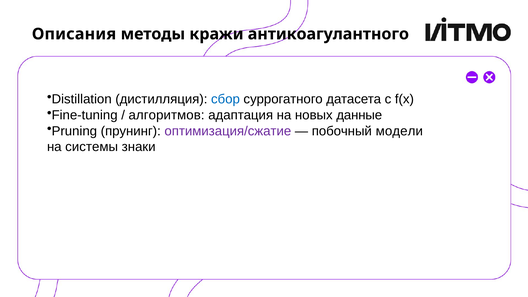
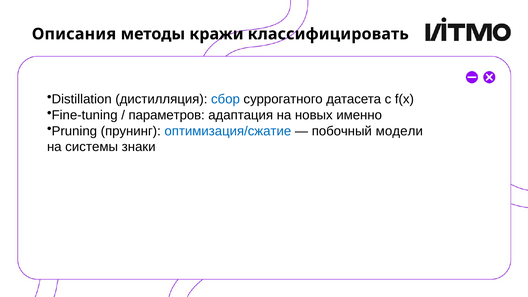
антикоагулантного: антикоагулантного -> классифицировать
алгоритмов: алгоритмов -> параметров
данные: данные -> именно
оптимизация/сжатие colour: purple -> blue
